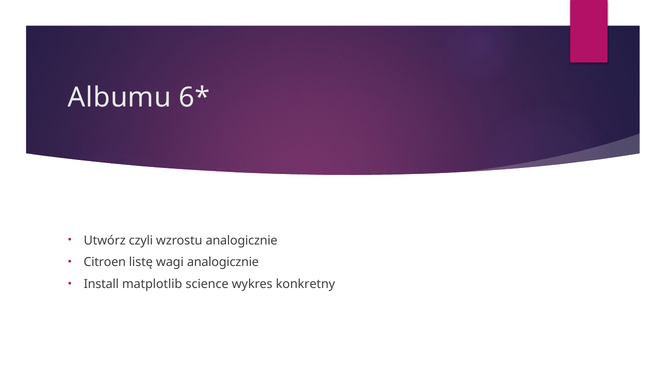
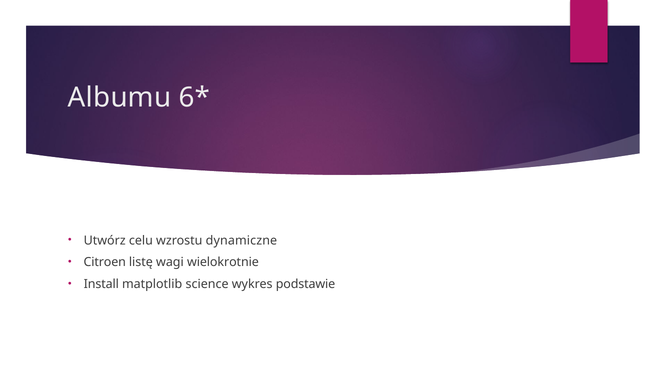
czyli: czyli -> celu
wzrostu analogicznie: analogicznie -> dynamiczne
wagi analogicznie: analogicznie -> wielokrotnie
konkretny: konkretny -> podstawie
